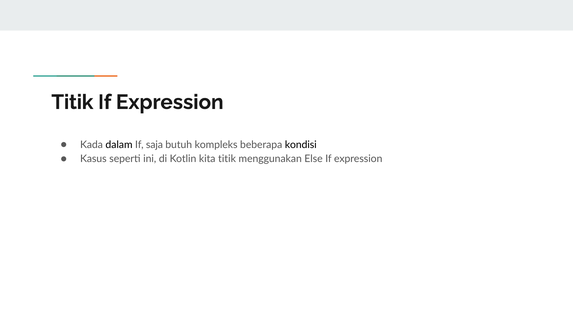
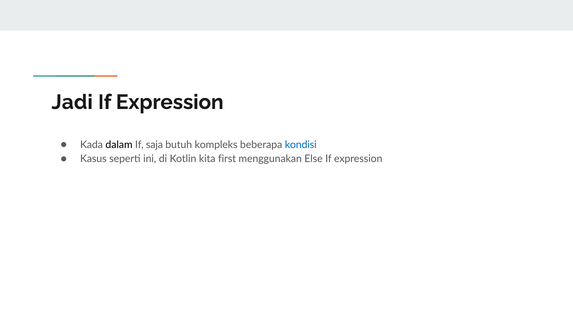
Titik at (72, 102): Titik -> Jadi
kondisi colour: black -> blue
kita titik: titik -> first
